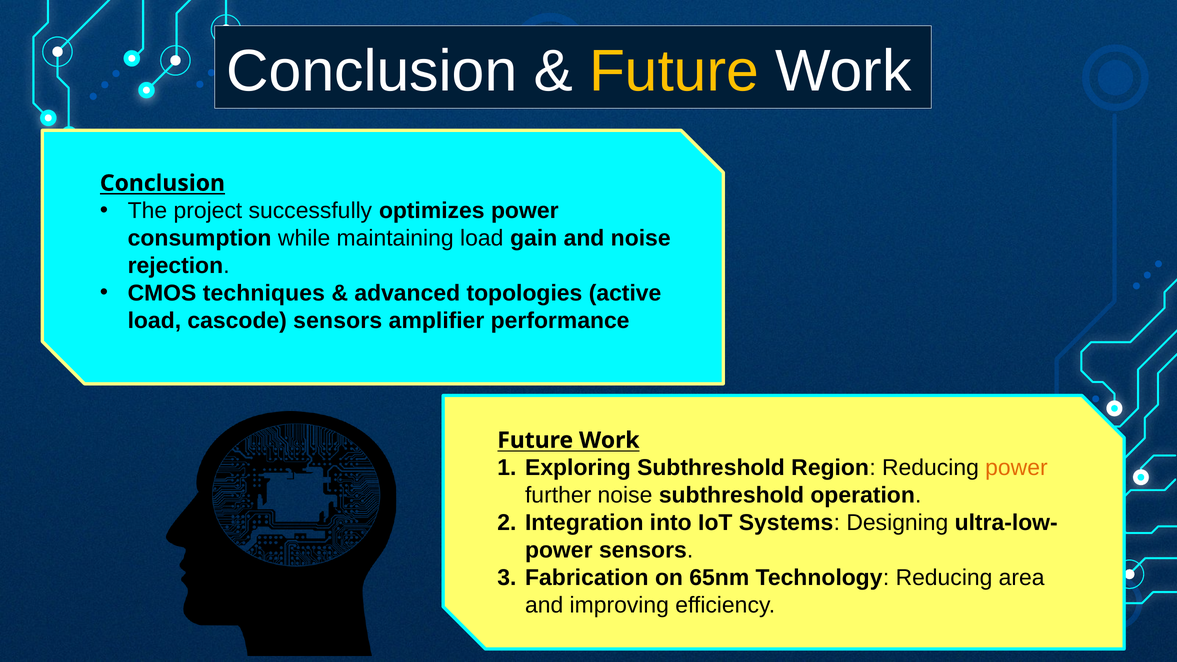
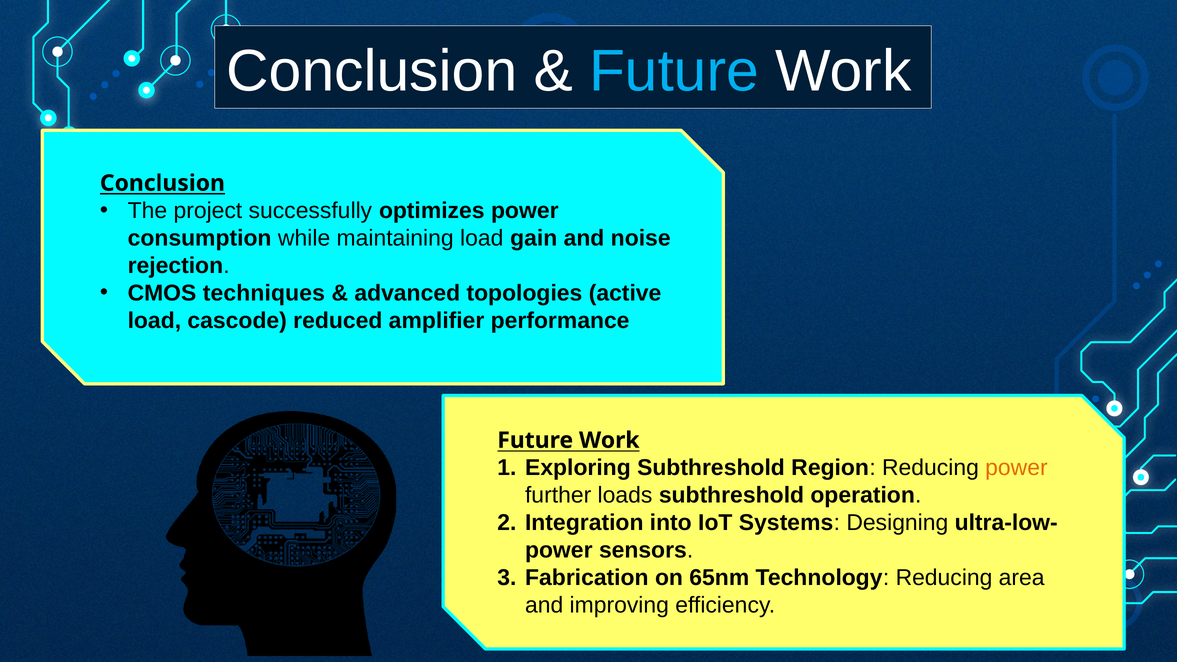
Future at (674, 71) colour: yellow -> light blue
cascode sensors: sensors -> reduced
further noise: noise -> loads
